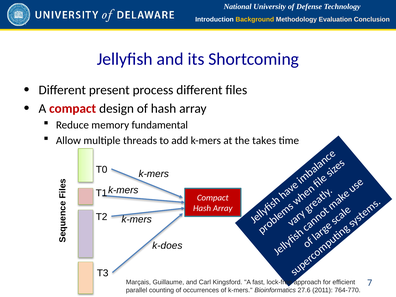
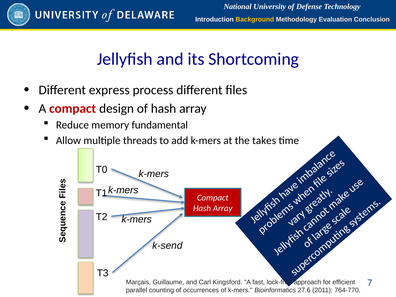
present: present -> express
k-does: k-does -> k-send
